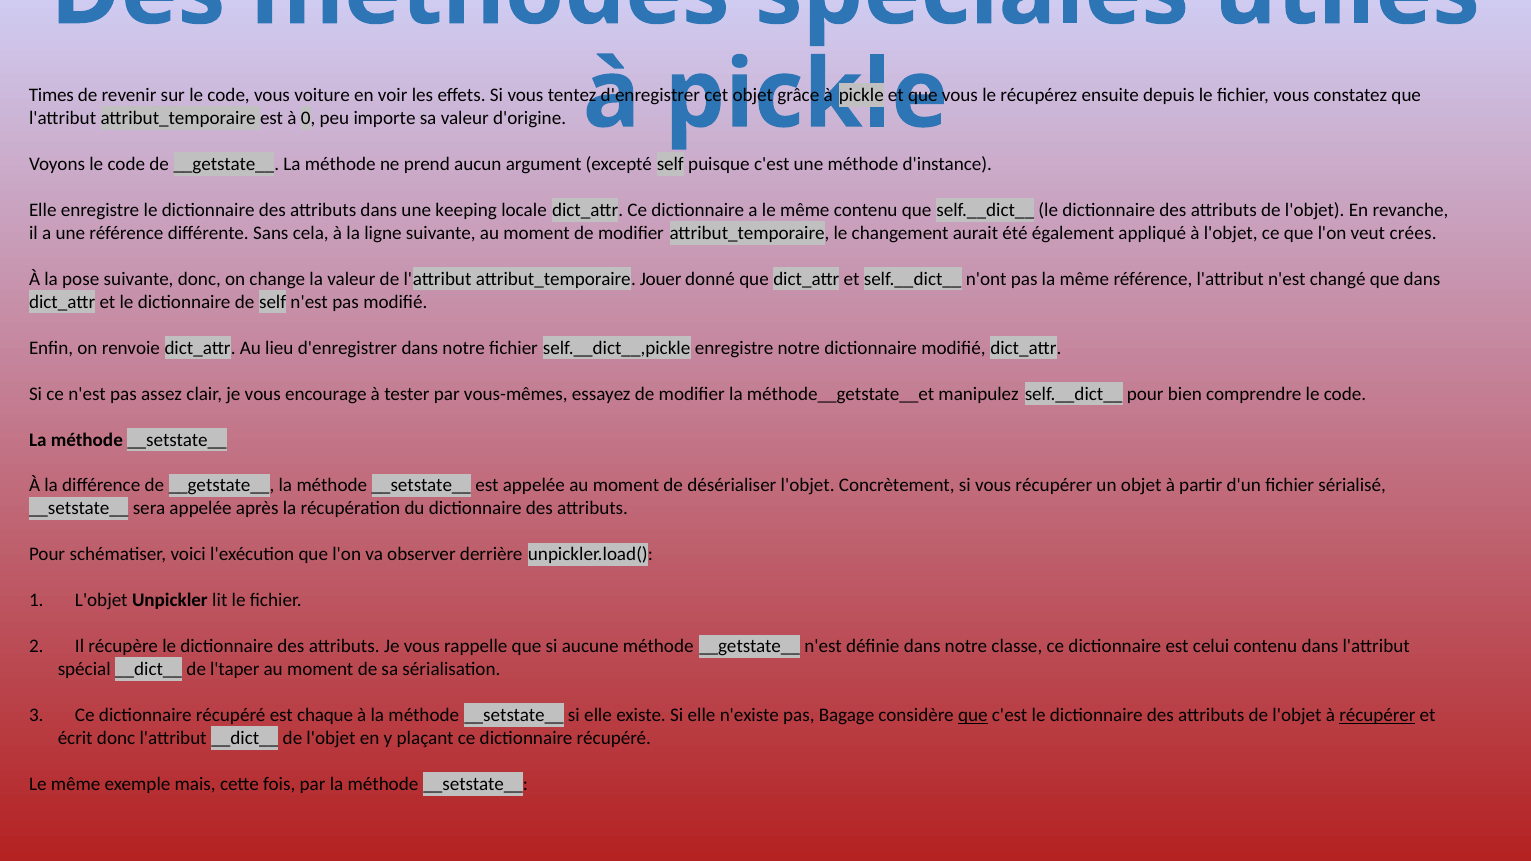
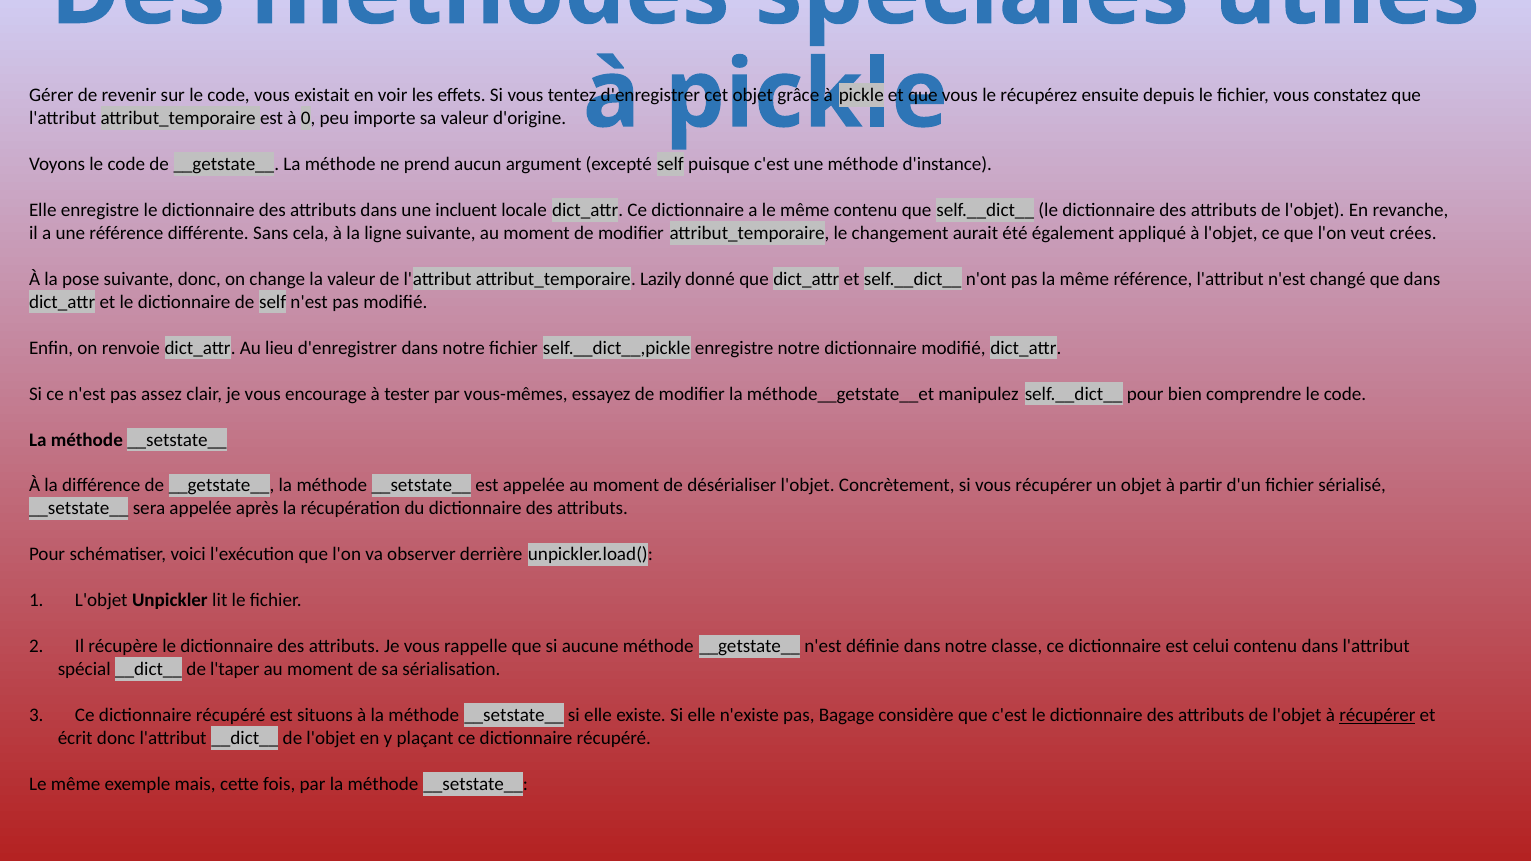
Times: Times -> Gérer
voiture: voiture -> existait
keeping: keeping -> incluent
Jouer: Jouer -> Lazily
chaque: chaque -> situons
que at (973, 715) underline: present -> none
